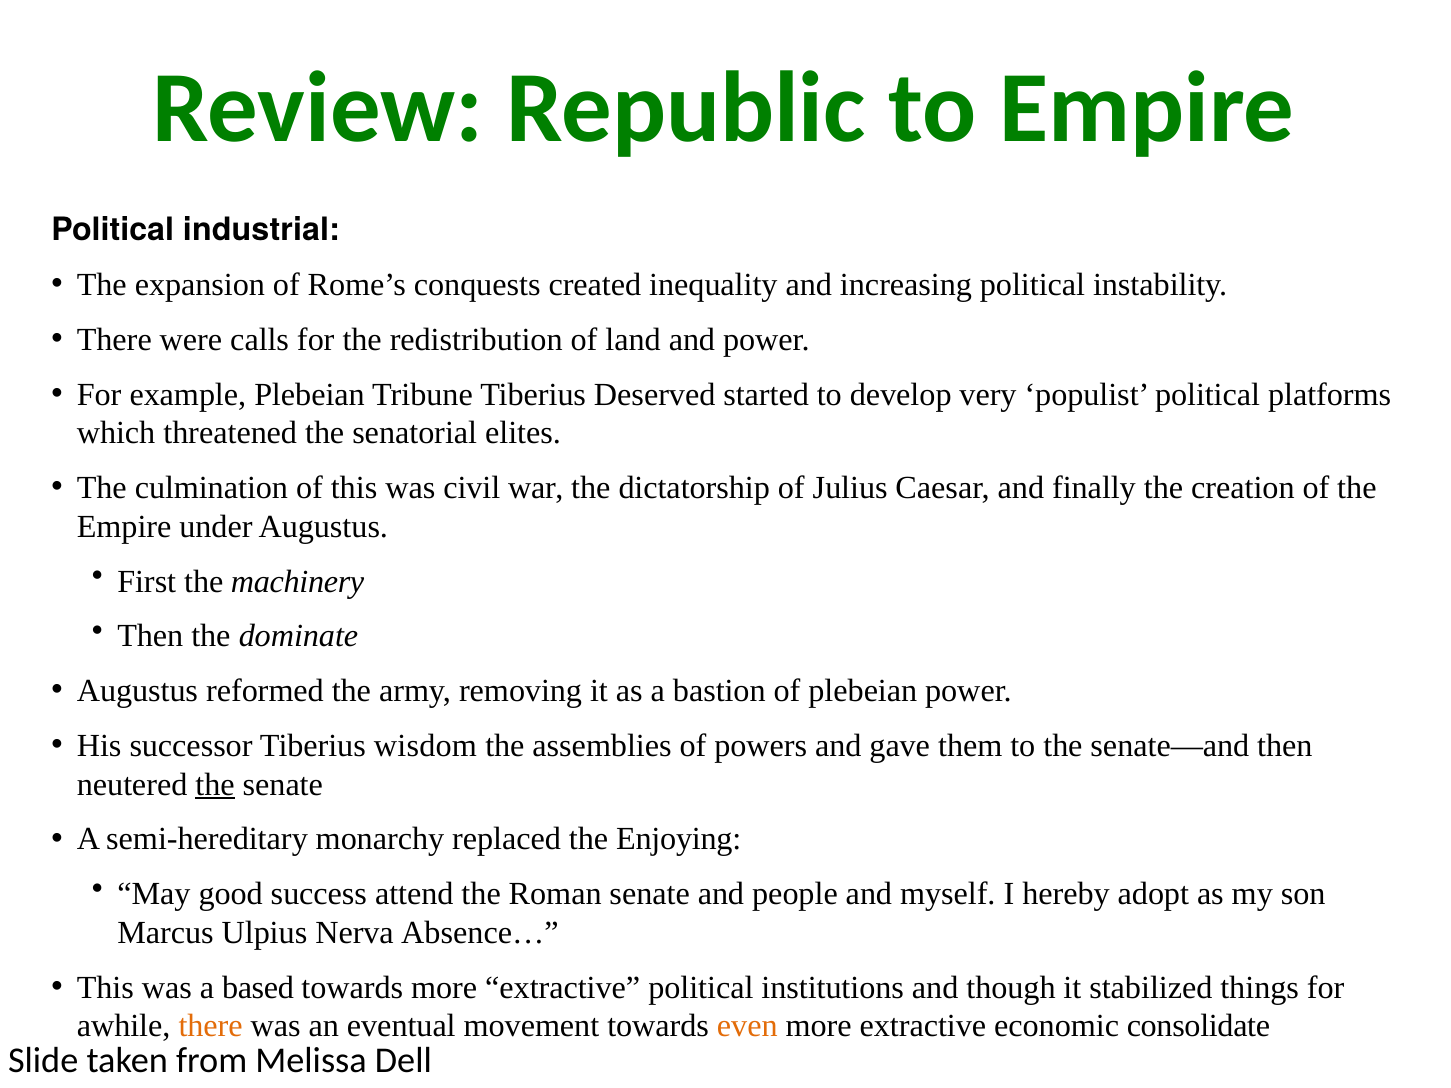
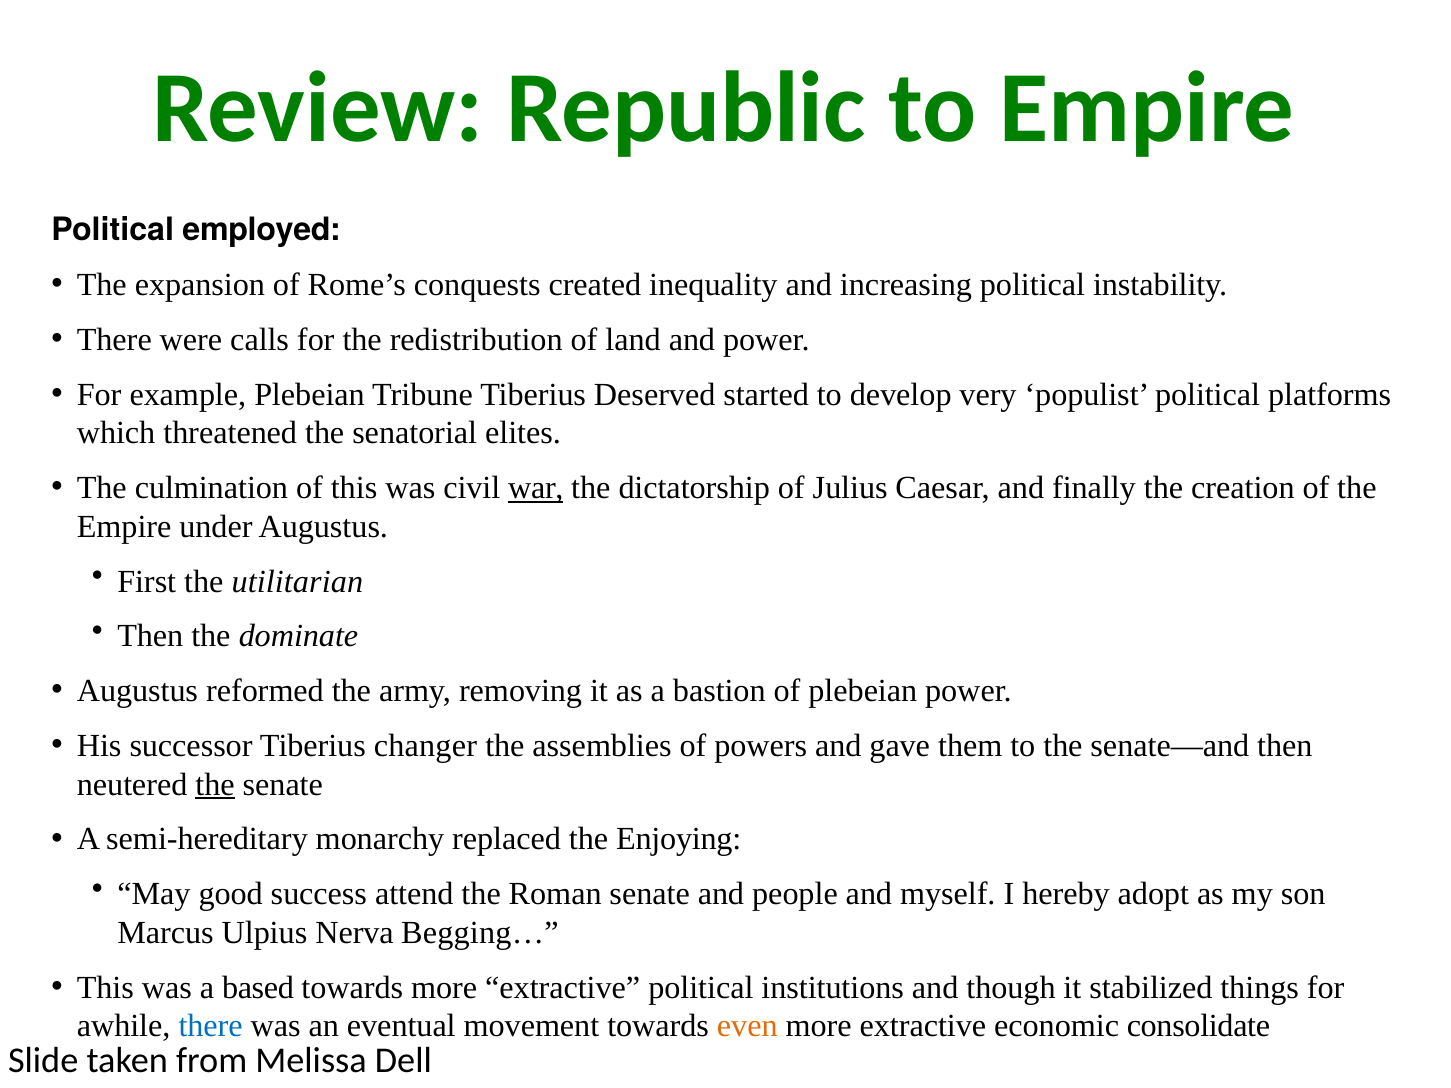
industrial: industrial -> employed
war underline: none -> present
machinery: machinery -> utilitarian
wisdom: wisdom -> changer
Absence…: Absence… -> Begging…
there at (211, 1026) colour: orange -> blue
